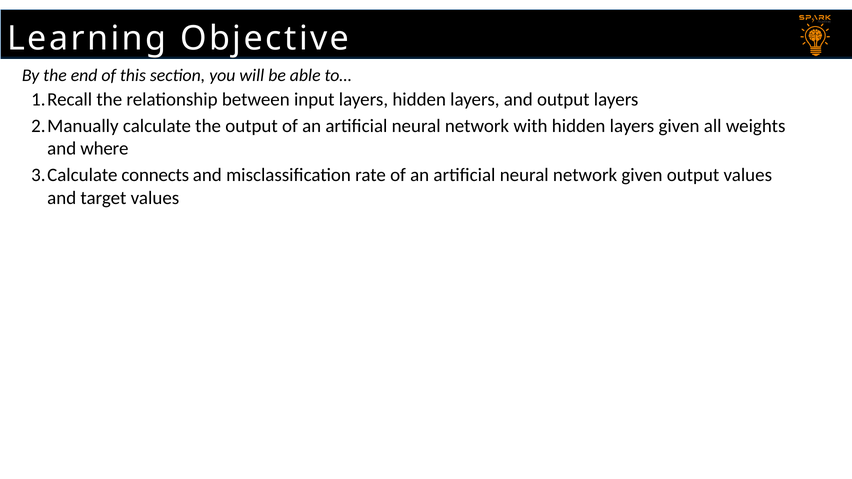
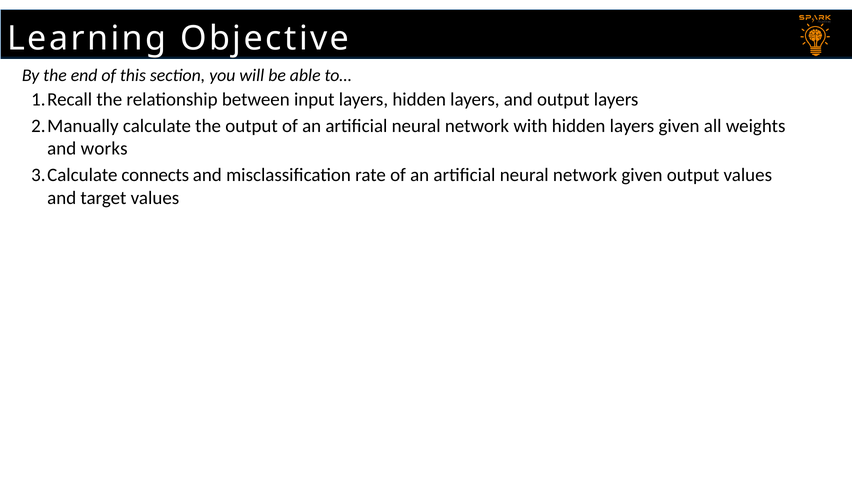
where: where -> works
